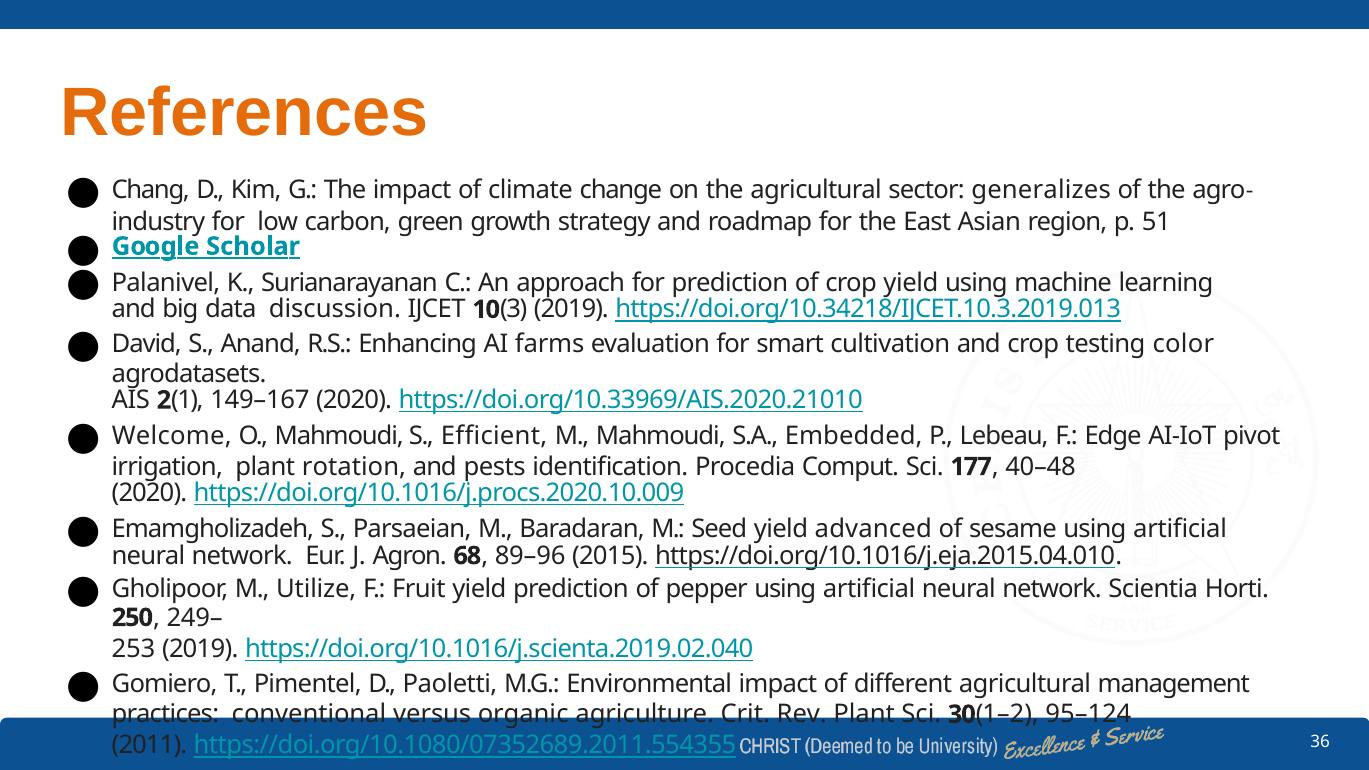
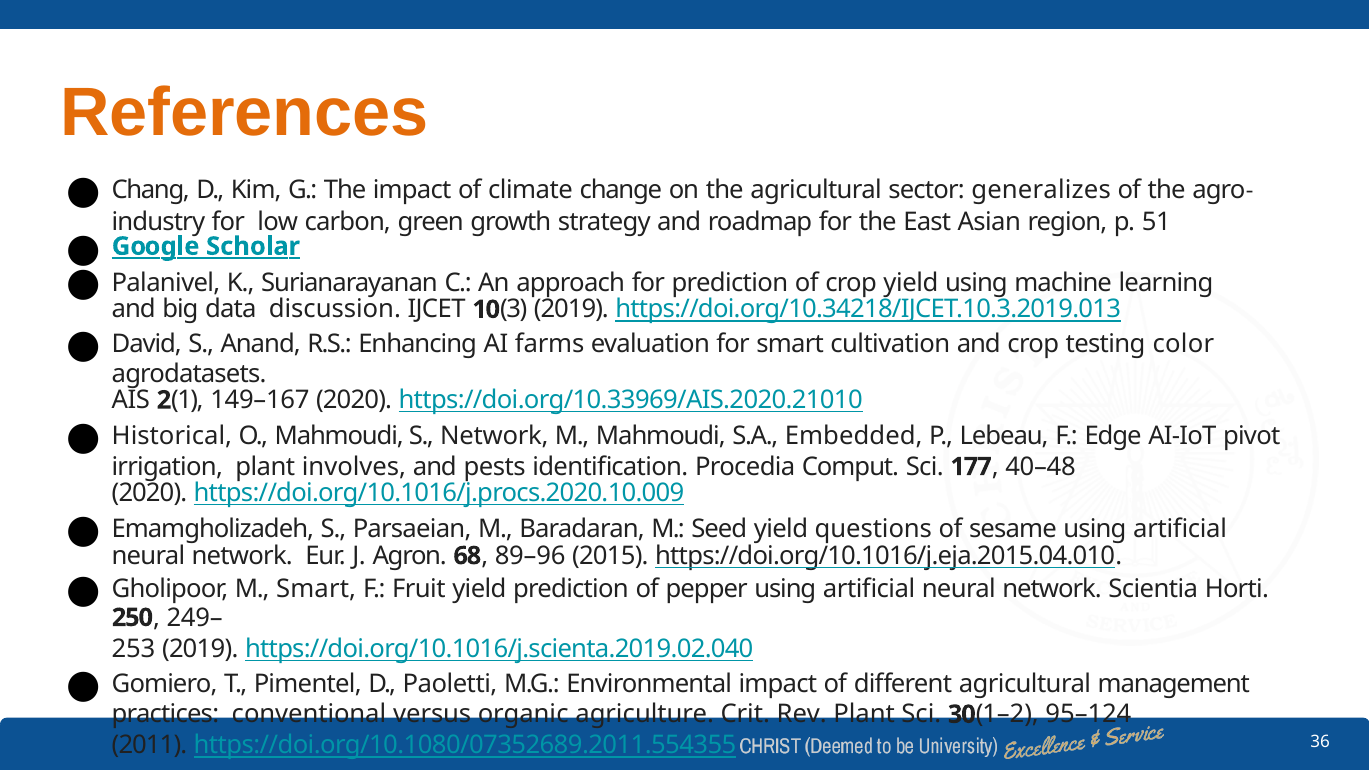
Welcome: Welcome -> Historical
S Efficient: Efficient -> Network
rotation: rotation -> involves
advanced: advanced -> questions
M Utilize: Utilize -> Smart
